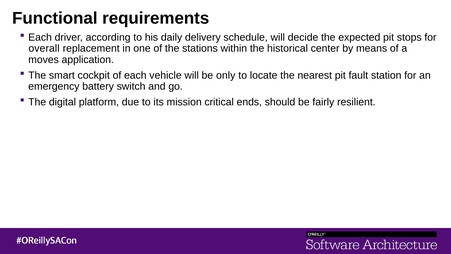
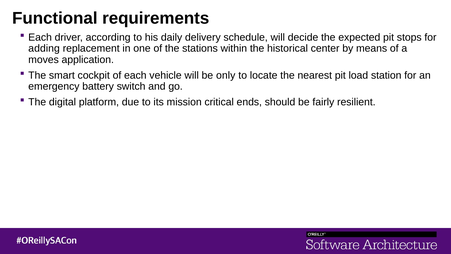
overall: overall -> adding
fault: fault -> load
